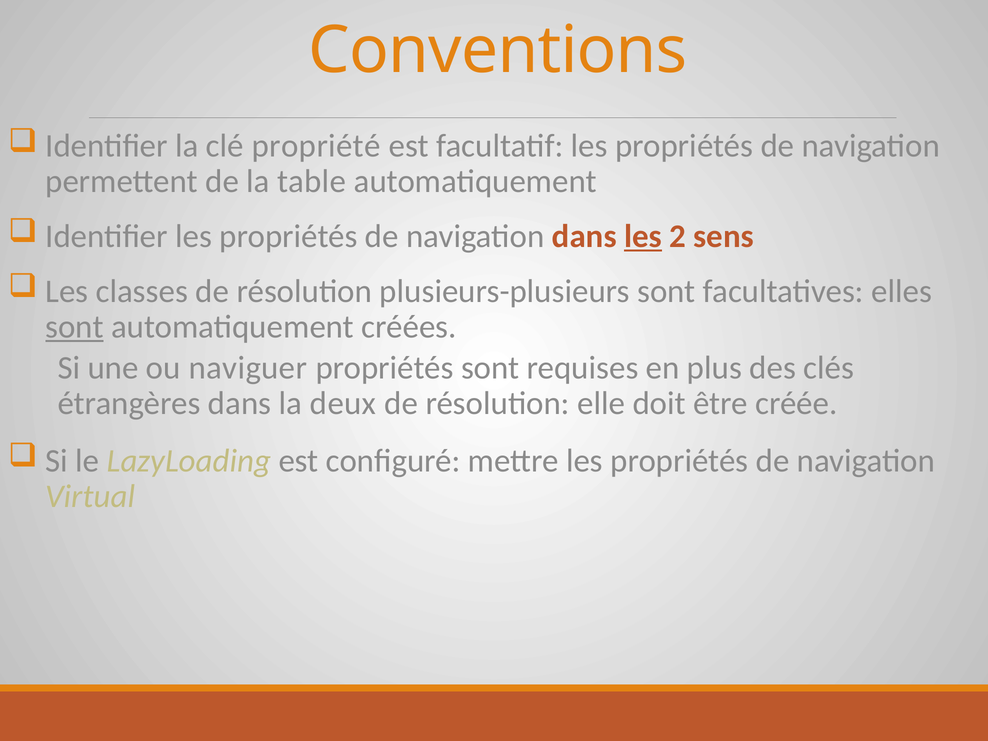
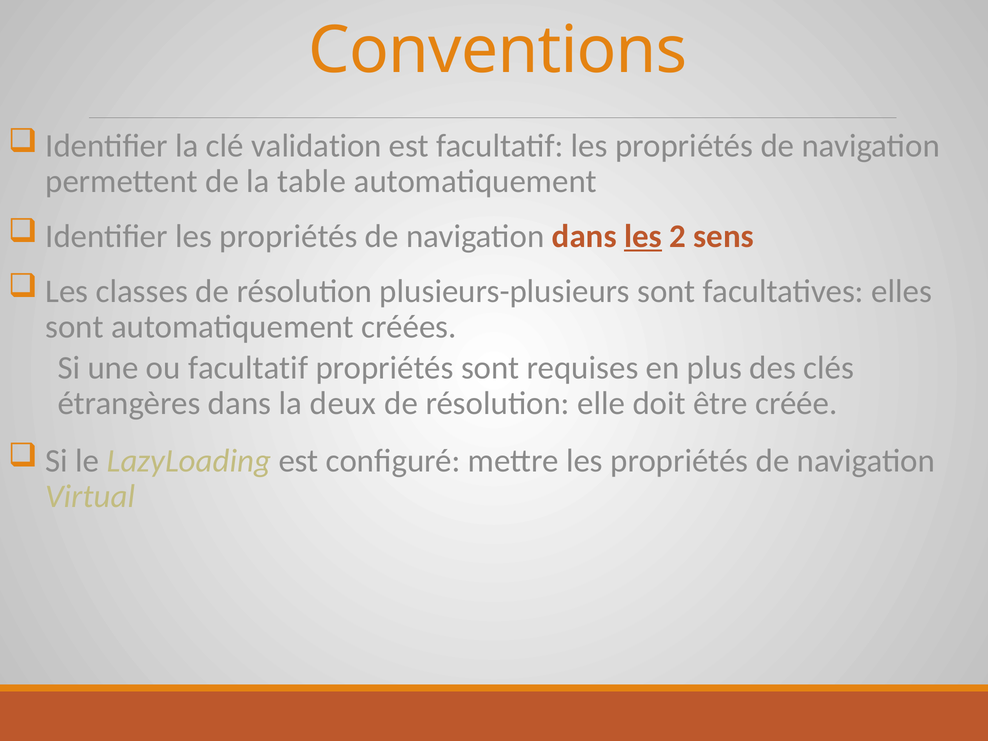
propriété: propriété -> validation
sont at (74, 327) underline: present -> none
ou naviguer: naviguer -> facultatif
